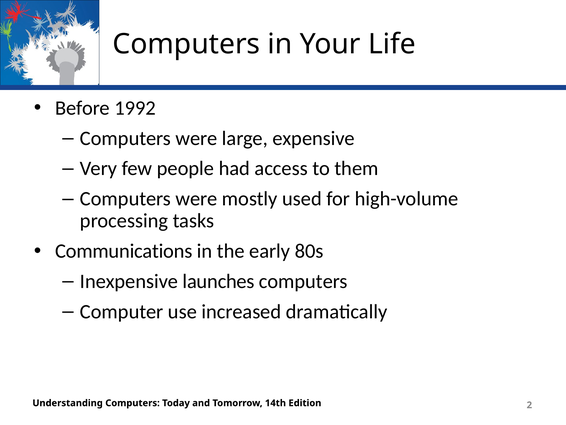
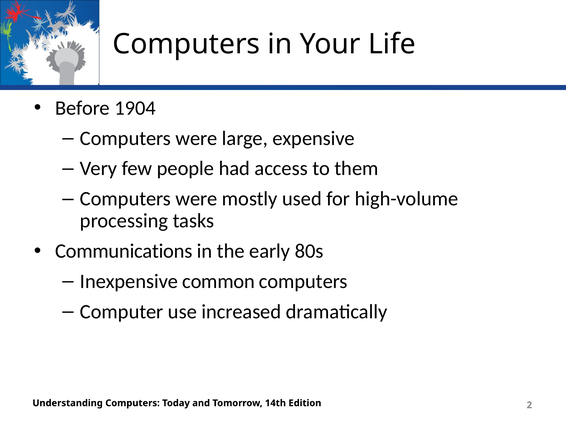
1992: 1992 -> 1904
launches: launches -> common
